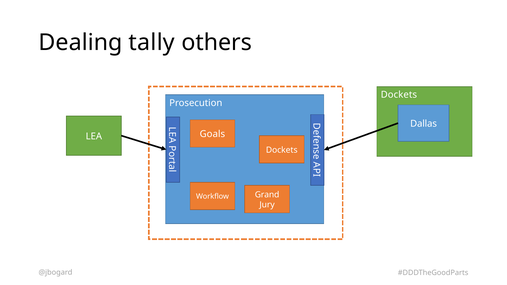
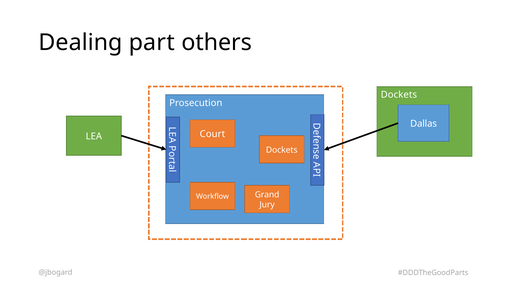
tally: tally -> part
Goals: Goals -> Court
